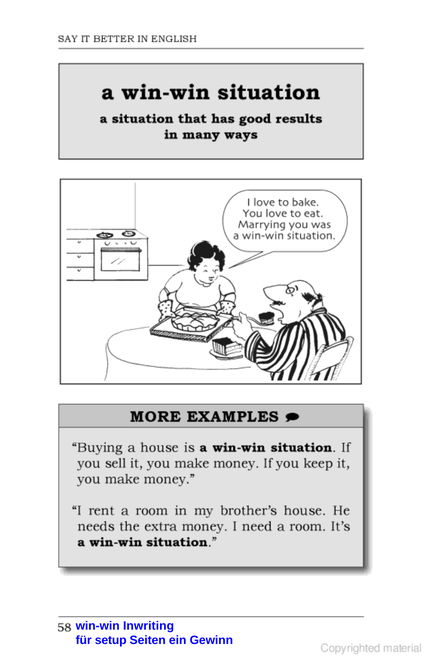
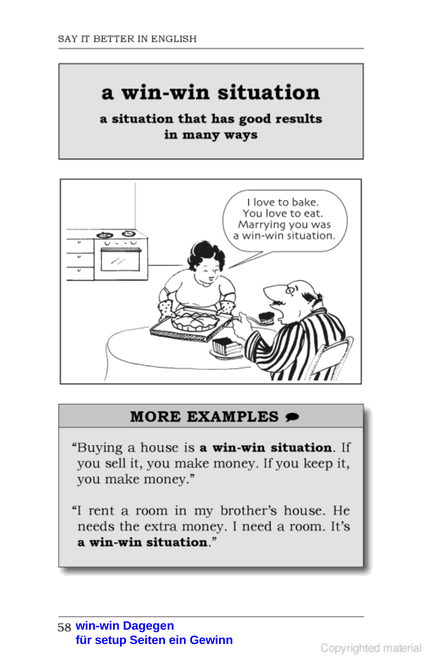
Inwriting: Inwriting -> Dagegen
